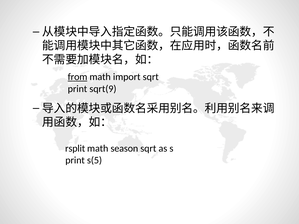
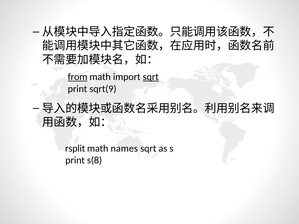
sqrt at (151, 77) underline: none -> present
season: season -> names
s(5: s(5 -> s(8
